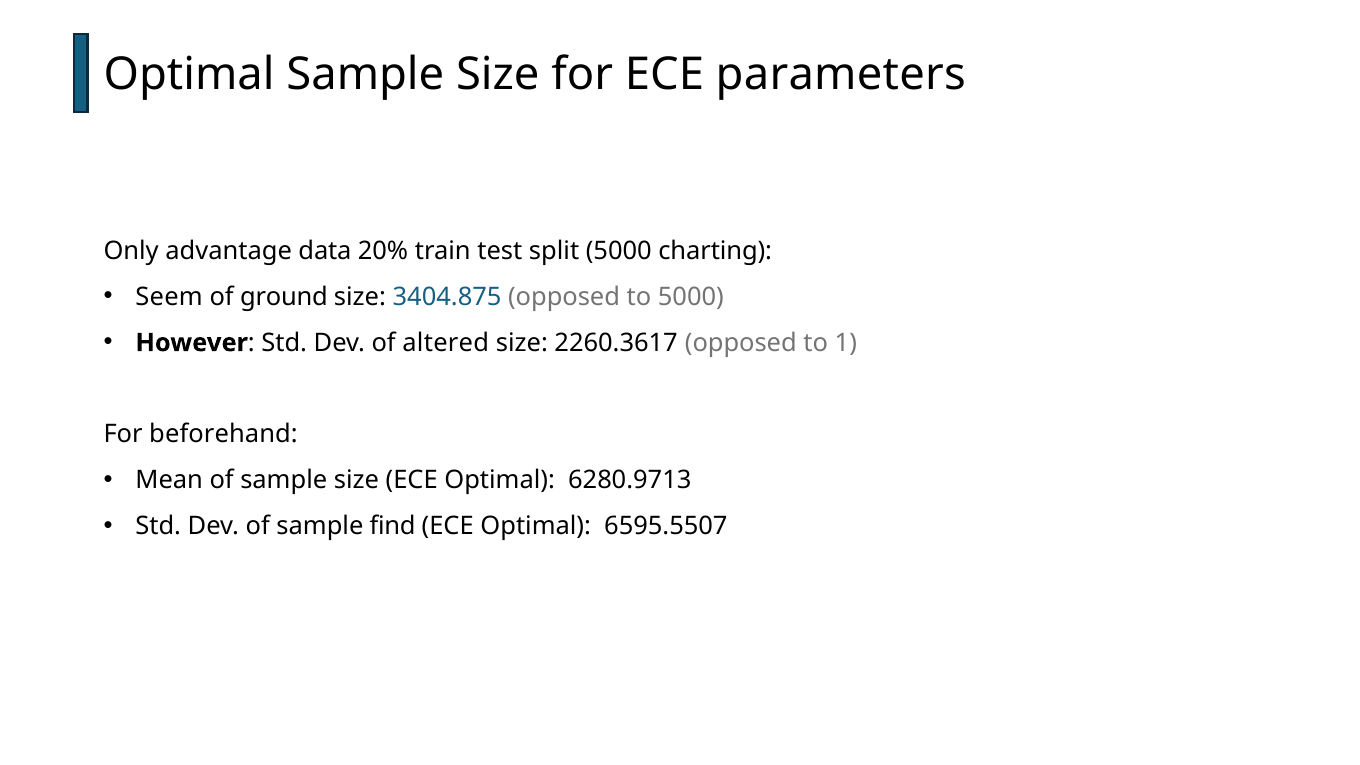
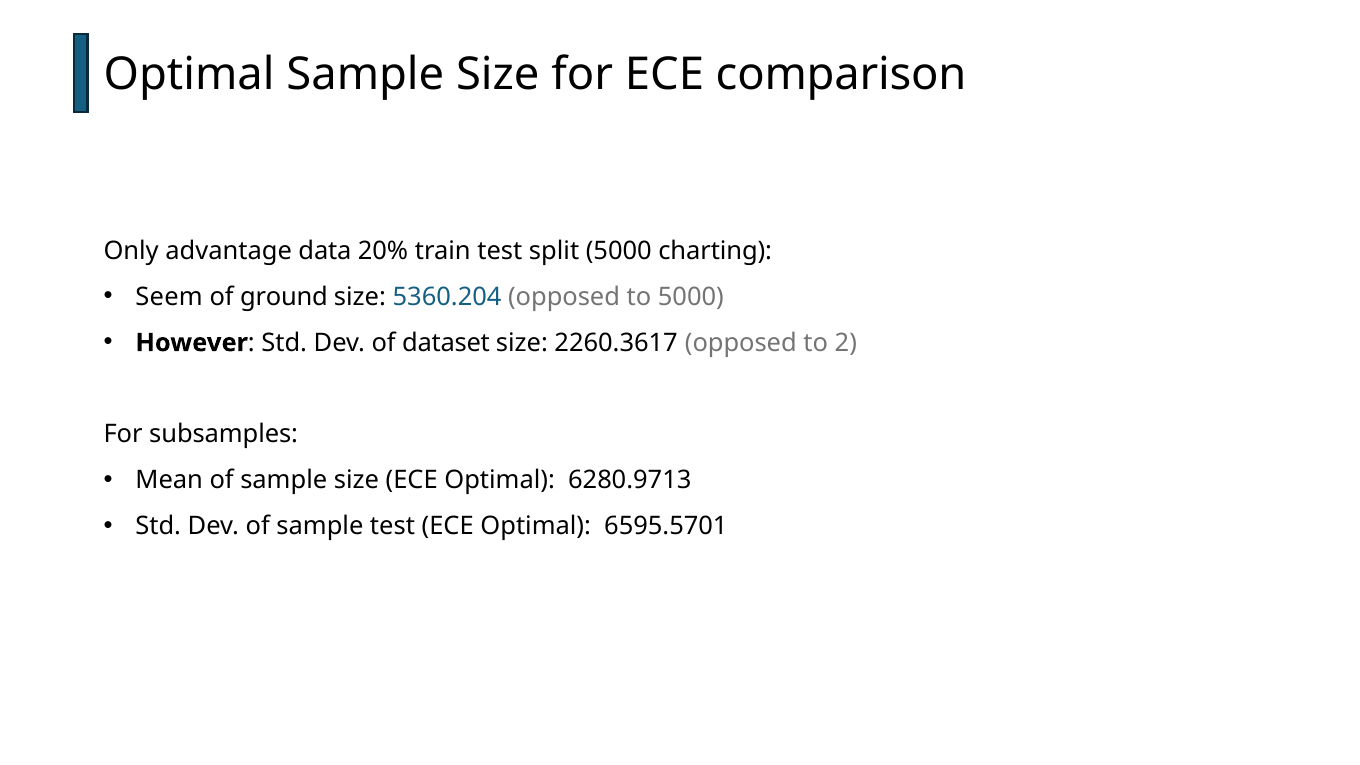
parameters: parameters -> comparison
3404.875: 3404.875 -> 5360.204
altered: altered -> dataset
1: 1 -> 2
beforehand: beforehand -> subsamples
sample find: find -> test
6595.5507: 6595.5507 -> 6595.5701
